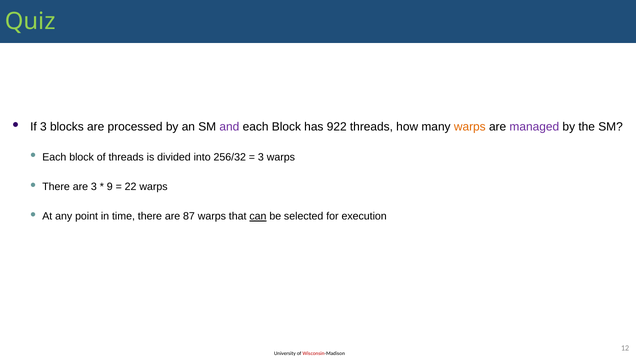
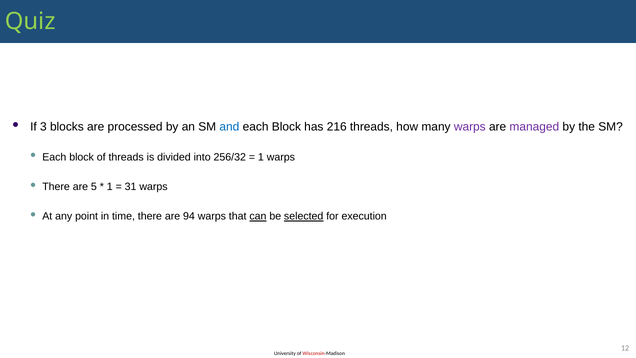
and colour: purple -> blue
922: 922 -> 216
warps at (470, 127) colour: orange -> purple
3 at (261, 157): 3 -> 1
are 3: 3 -> 5
9 at (110, 187): 9 -> 1
22: 22 -> 31
87: 87 -> 94
selected underline: none -> present
